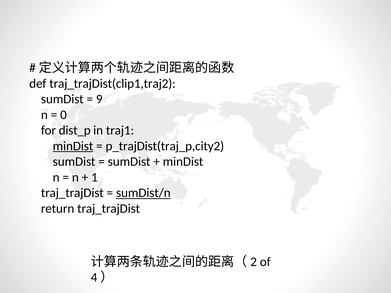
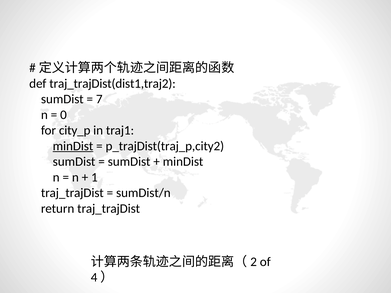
traj_trajDist(clip1,traj2: traj_trajDist(clip1,traj2 -> traj_trajDist(dist1,traj2
9: 9 -> 7
dist_p: dist_p -> city_p
sumDist/n underline: present -> none
